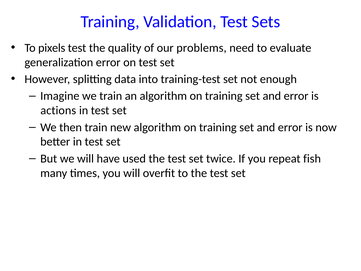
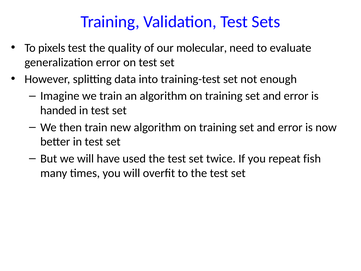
problems: problems -> molecular
actions: actions -> handed
